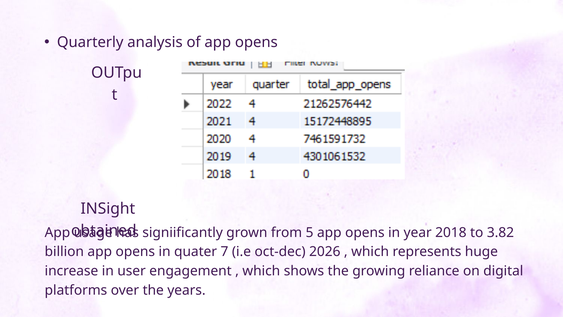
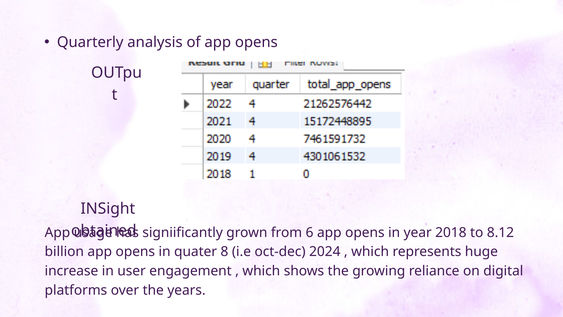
5: 5 -> 6
3.82: 3.82 -> 8.12
7: 7 -> 8
2026: 2026 -> 2024
